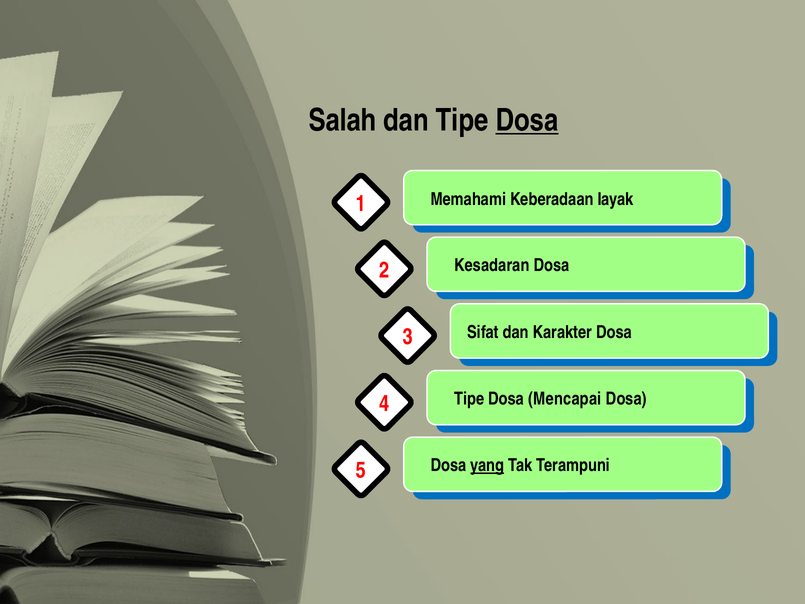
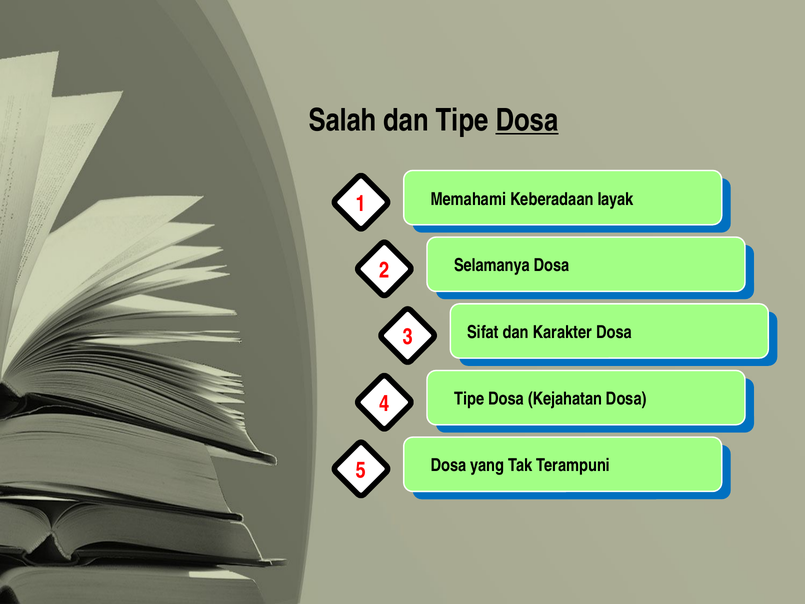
Kesadaran: Kesadaran -> Selamanya
Mencapai: Mencapai -> Kejahatan
yang underline: present -> none
